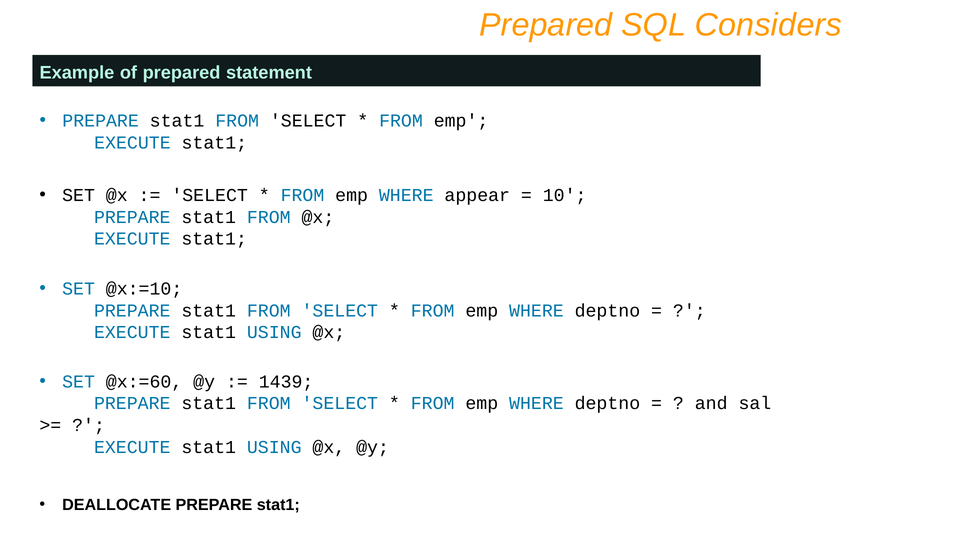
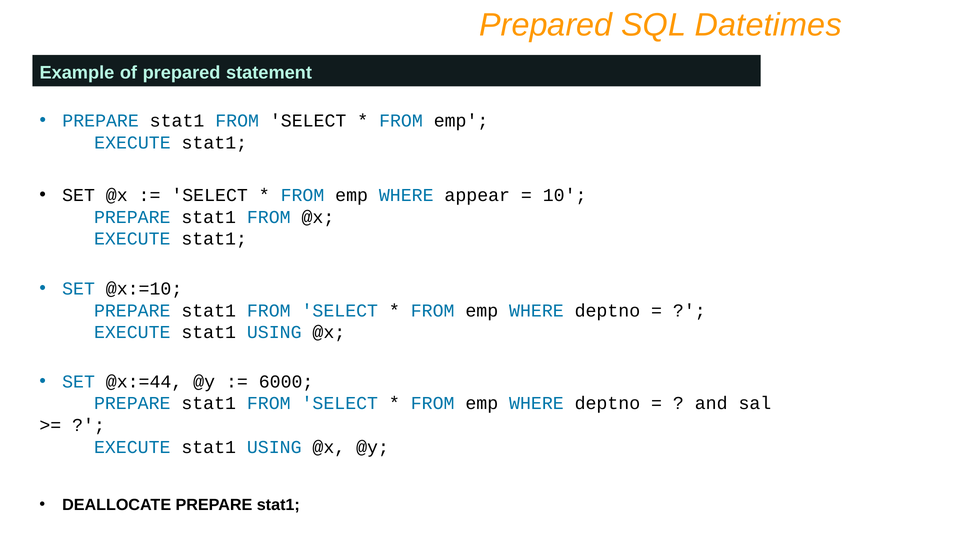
Considers: Considers -> Datetimes
@x:=60: @x:=60 -> @x:=44
1439: 1439 -> 6000
